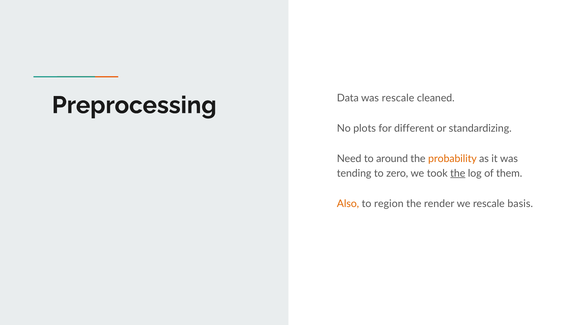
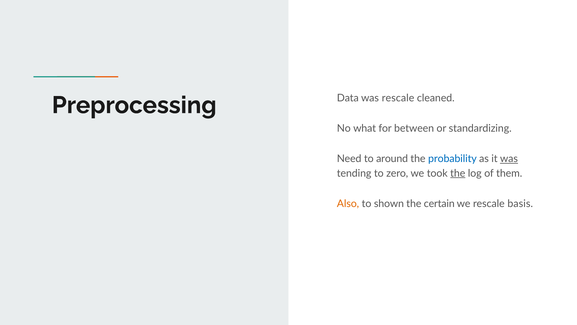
plots: plots -> what
different: different -> between
probability colour: orange -> blue
was at (509, 159) underline: none -> present
region: region -> shown
render: render -> certain
